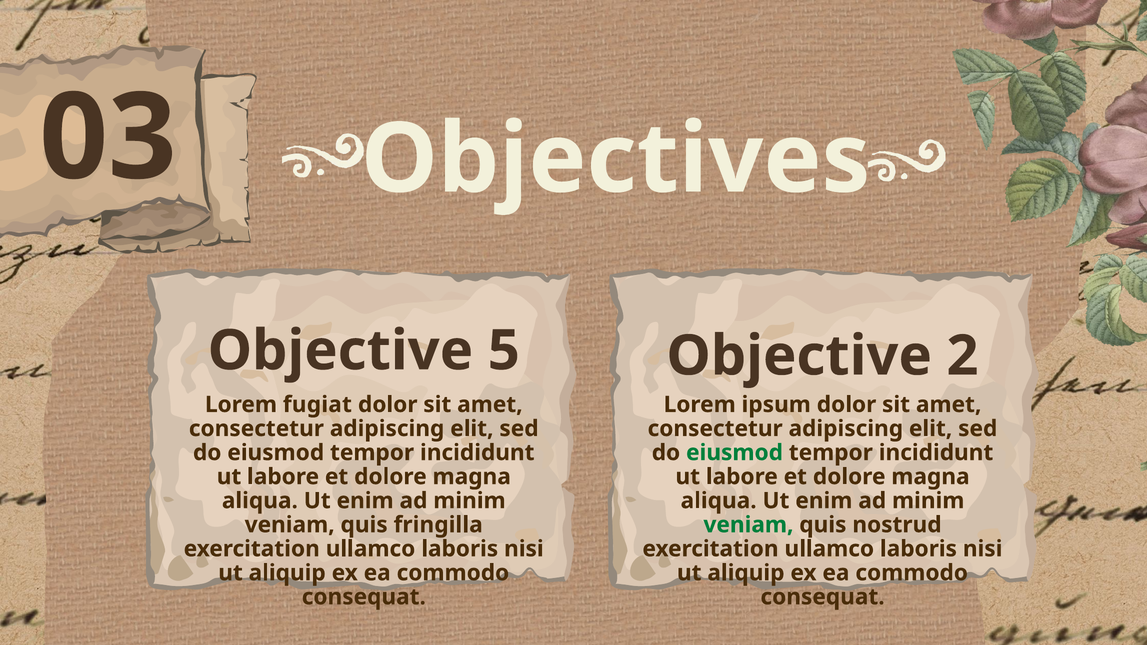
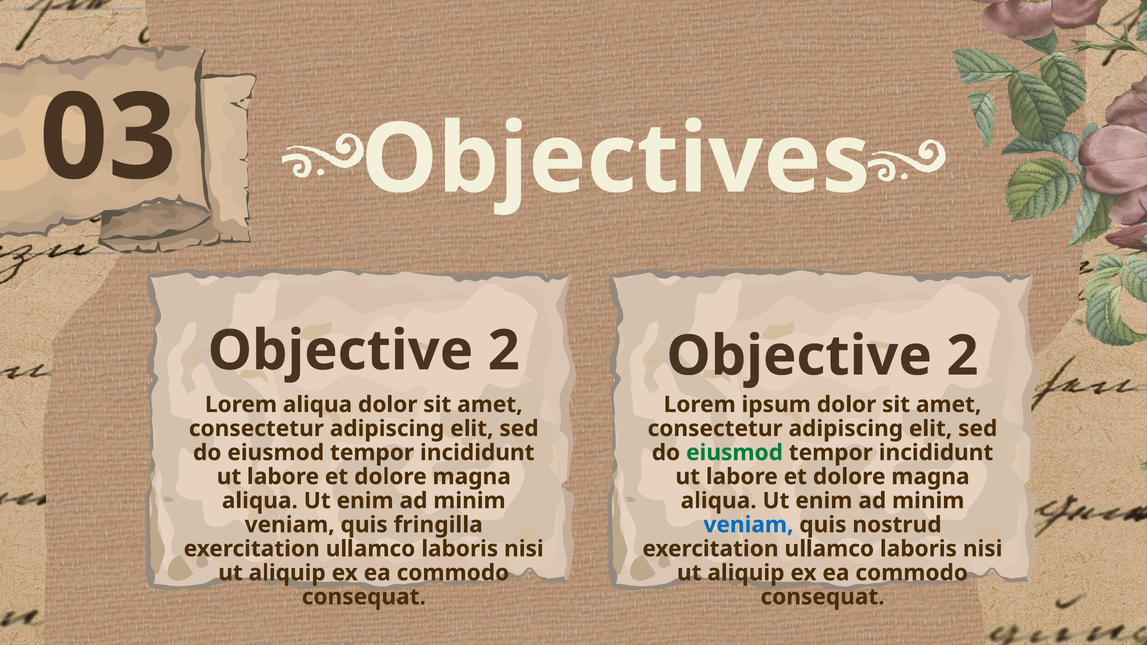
5 at (504, 351): 5 -> 2
Lorem fugiat: fugiat -> aliqua
veniam at (748, 525) colour: green -> blue
